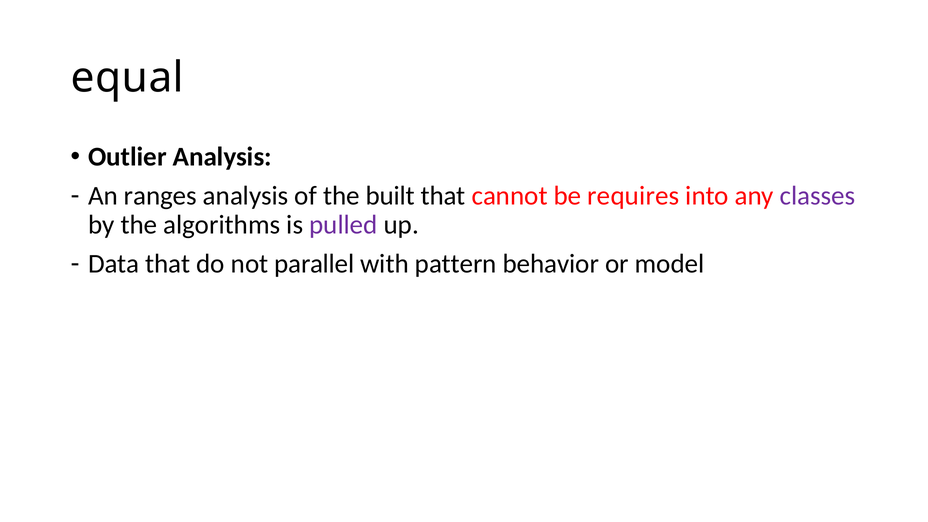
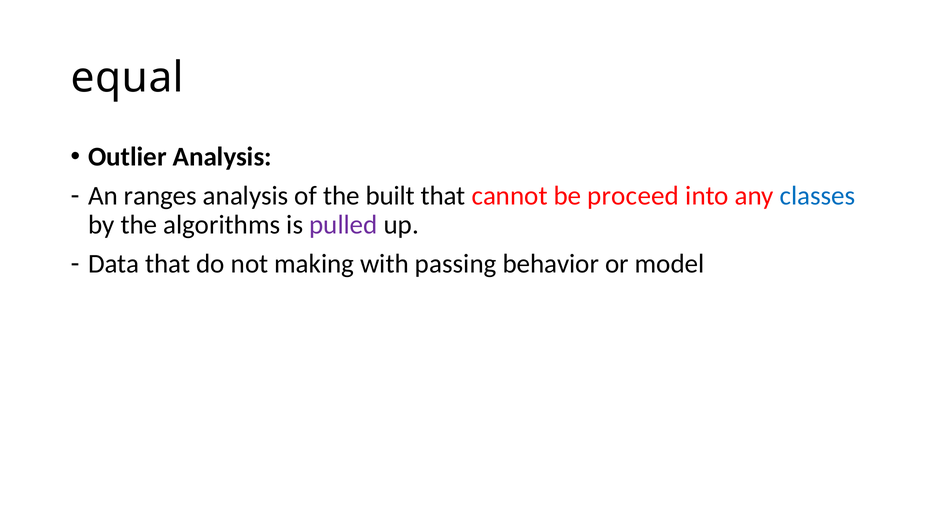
requires: requires -> proceed
classes colour: purple -> blue
parallel: parallel -> making
pattern: pattern -> passing
